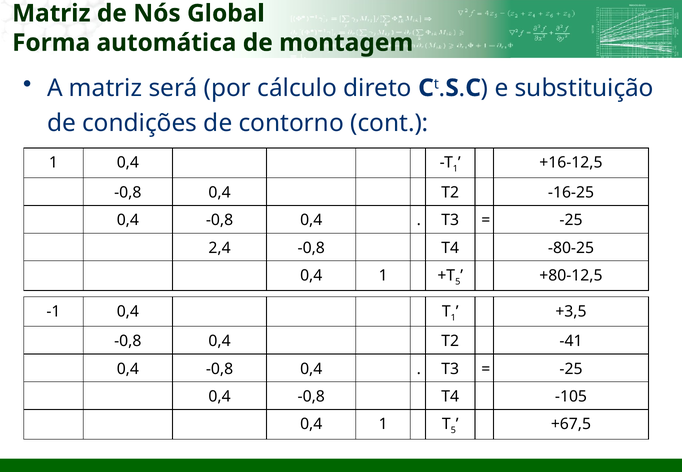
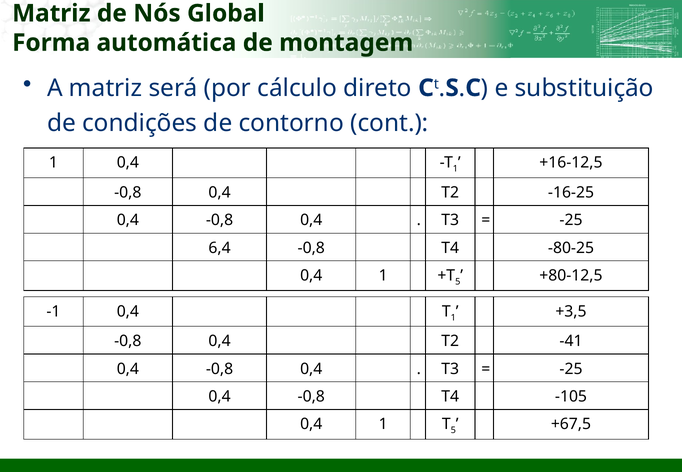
2,4: 2,4 -> 6,4
